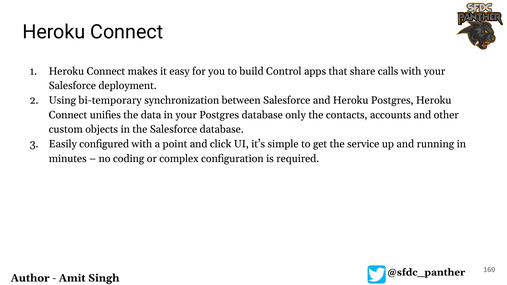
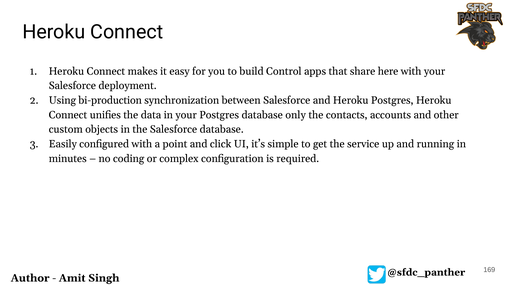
calls: calls -> here
bi-temporary: bi-temporary -> bi-production
